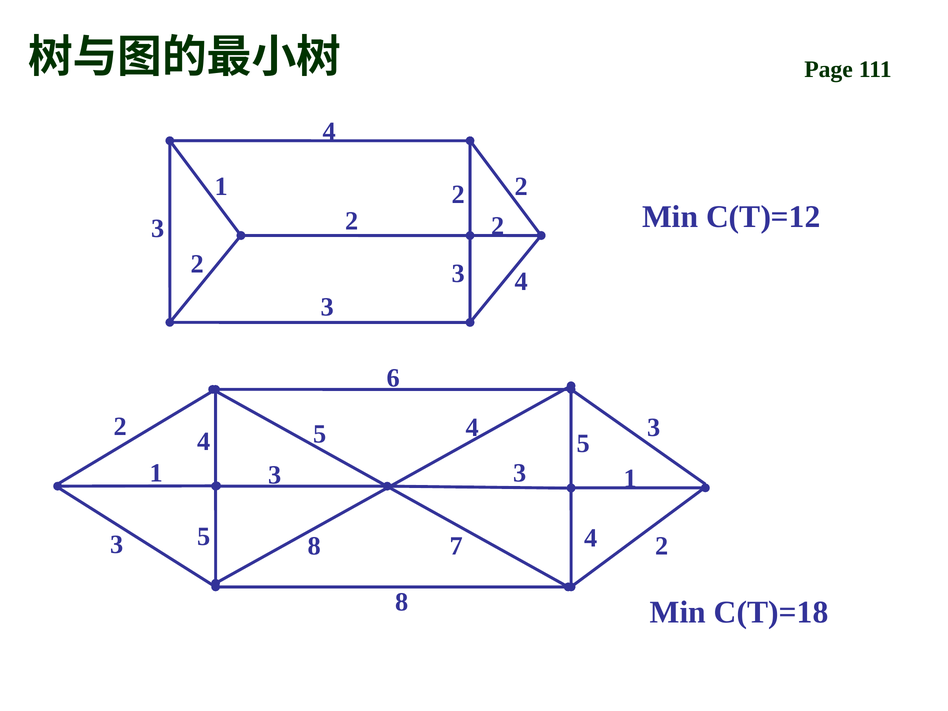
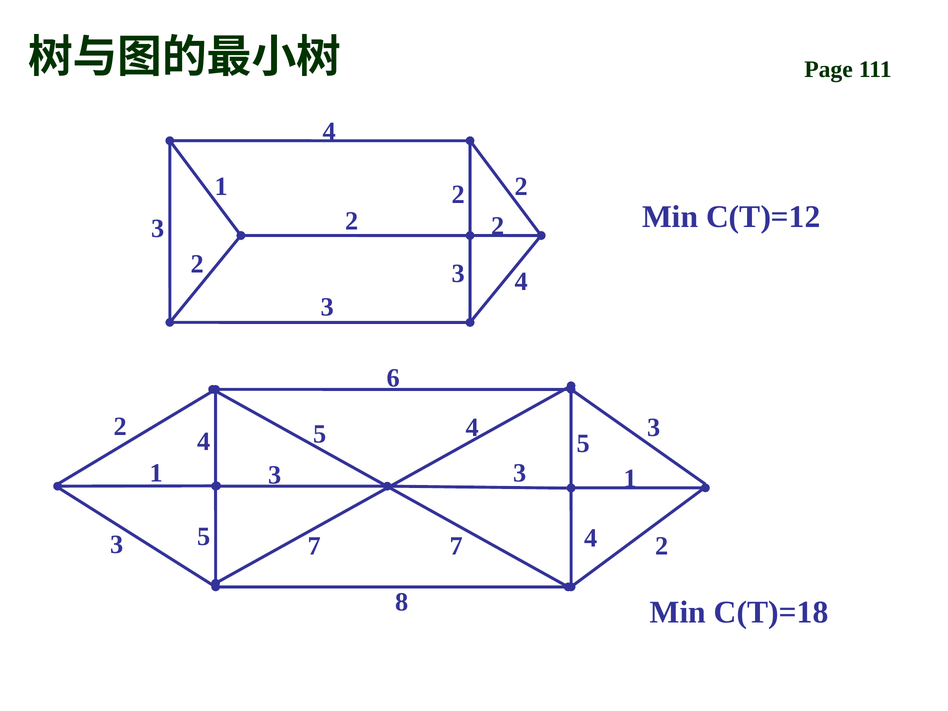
5 8: 8 -> 7
